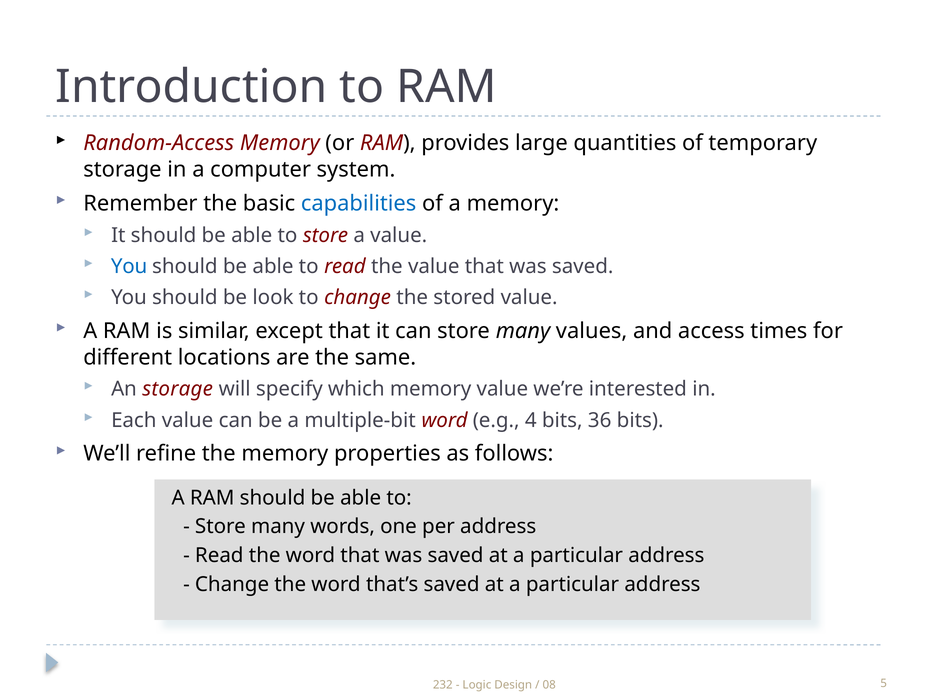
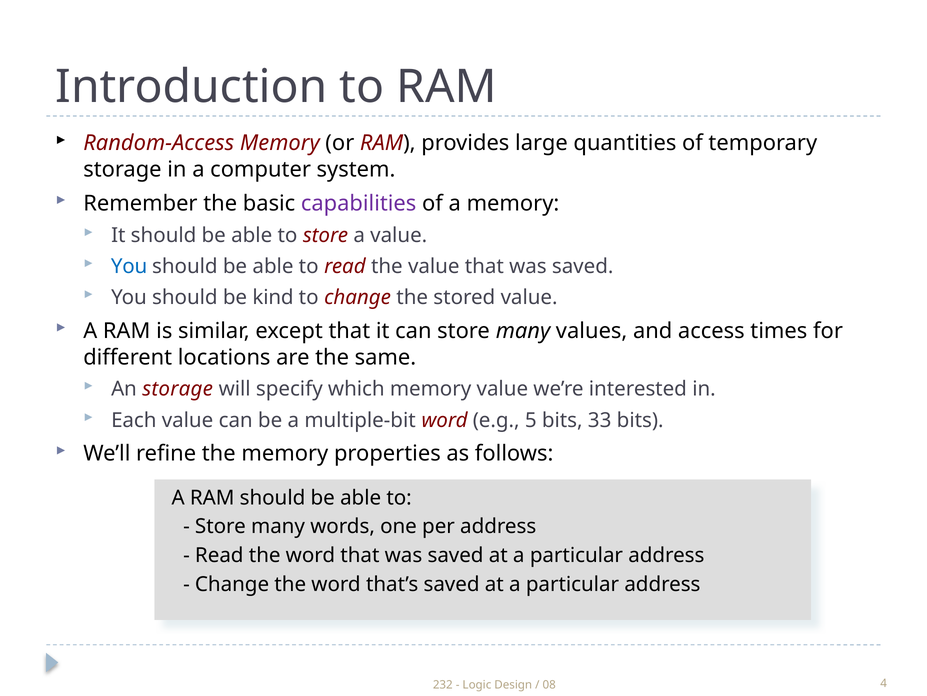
capabilities colour: blue -> purple
look: look -> kind
4: 4 -> 5
36: 36 -> 33
5: 5 -> 4
